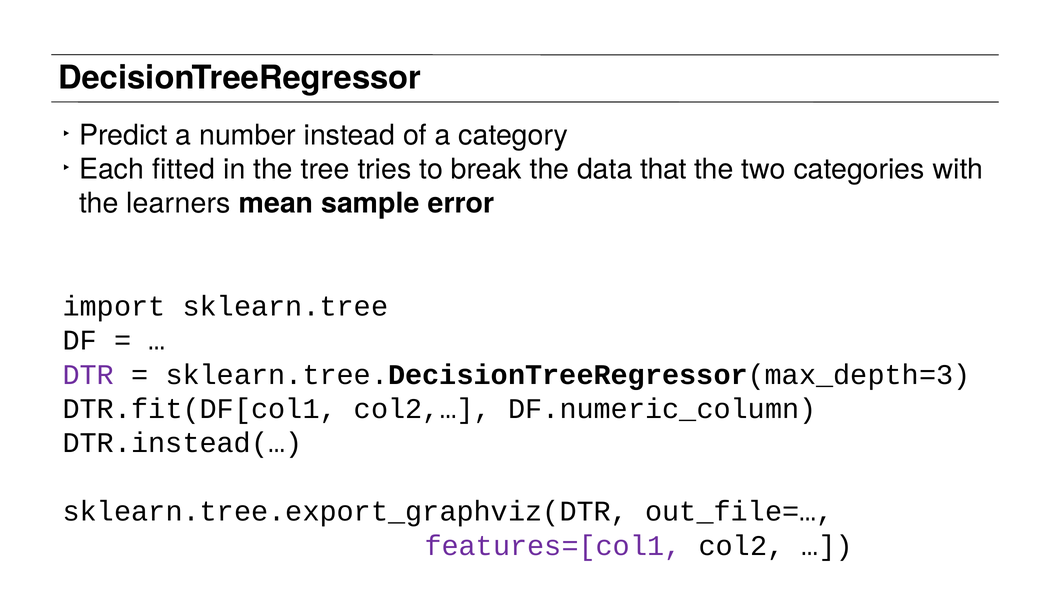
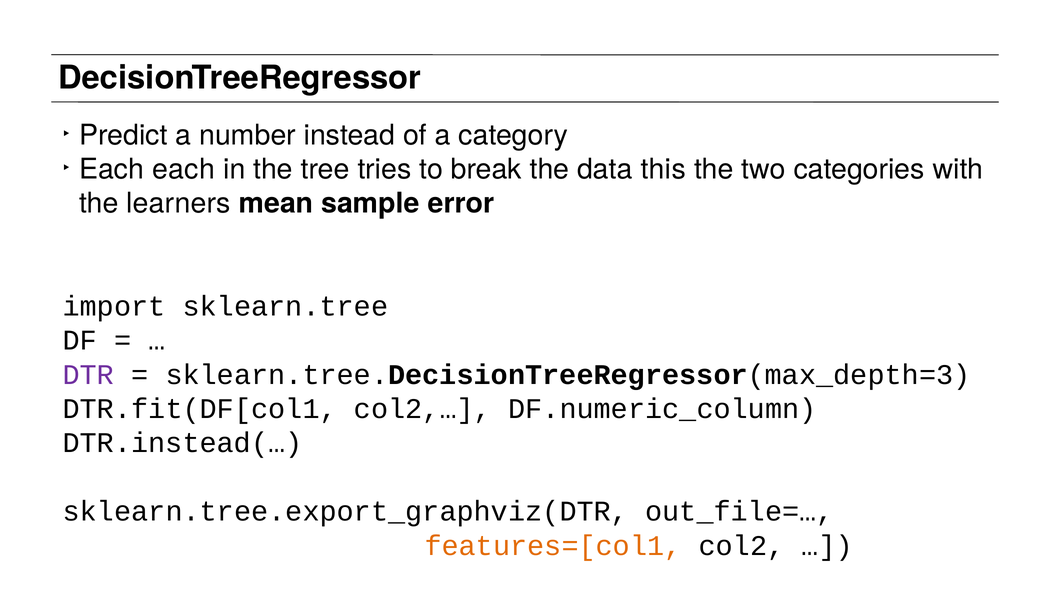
Each fitted: fitted -> each
that: that -> this
features=[col1 colour: purple -> orange
